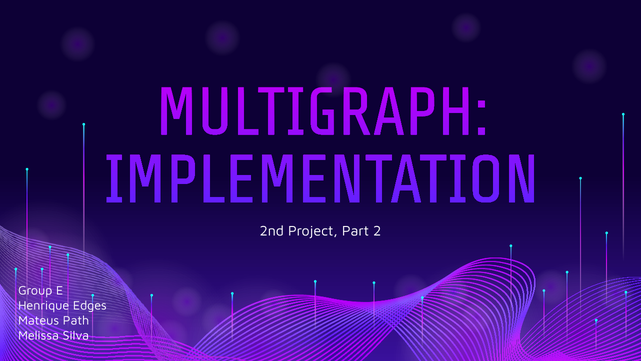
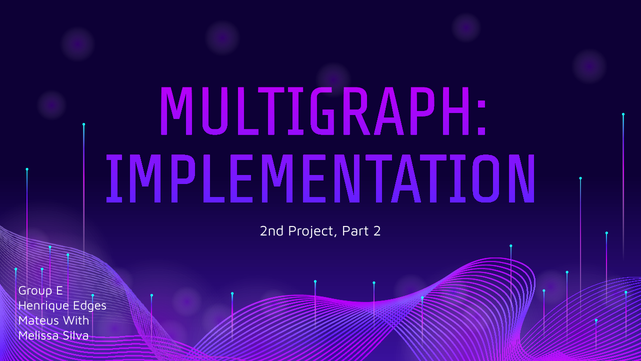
Path: Path -> With
